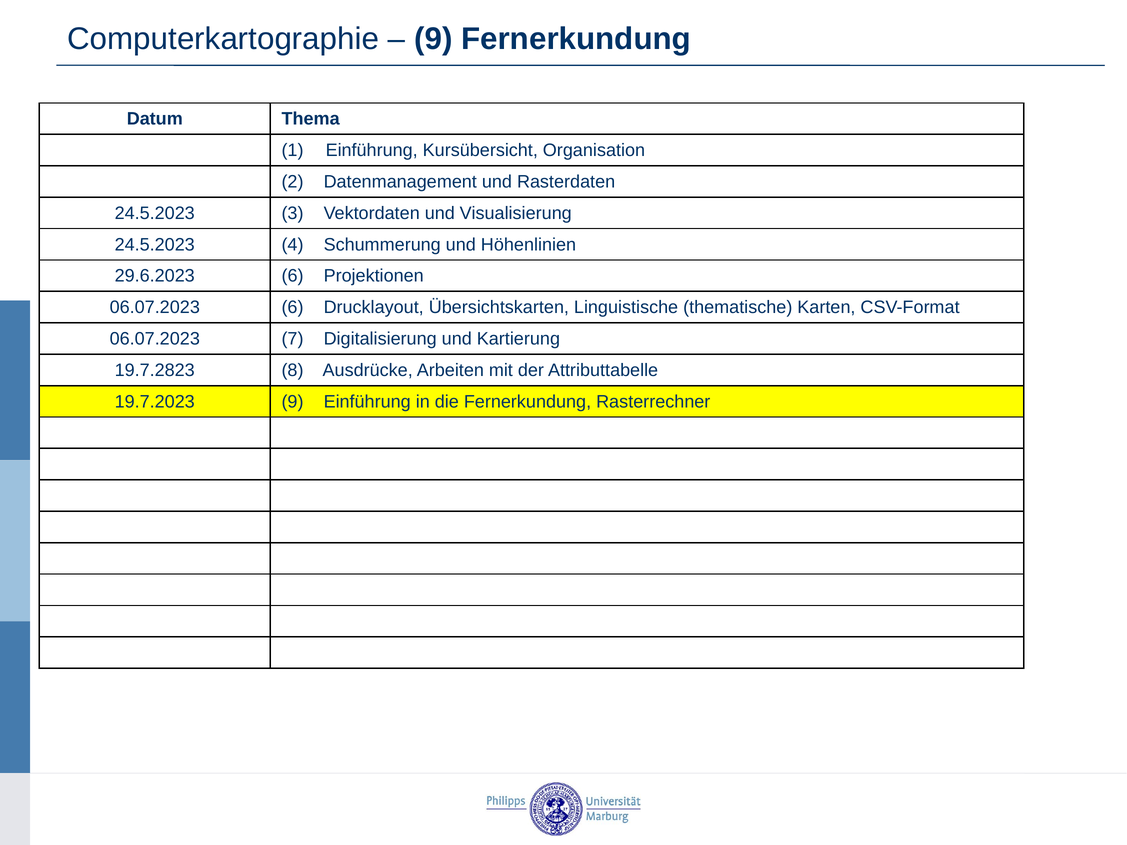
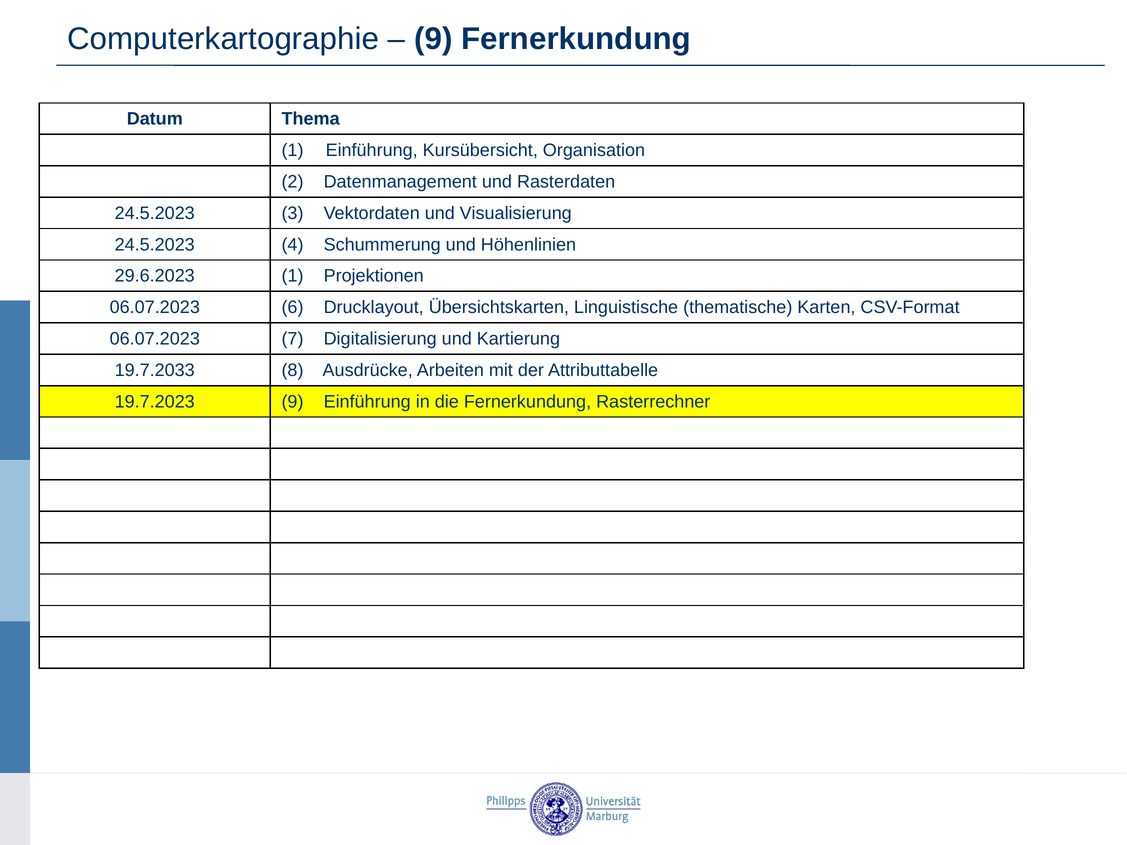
29.6.2023 6: 6 -> 1
19.7.2823: 19.7.2823 -> 19.7.2033
